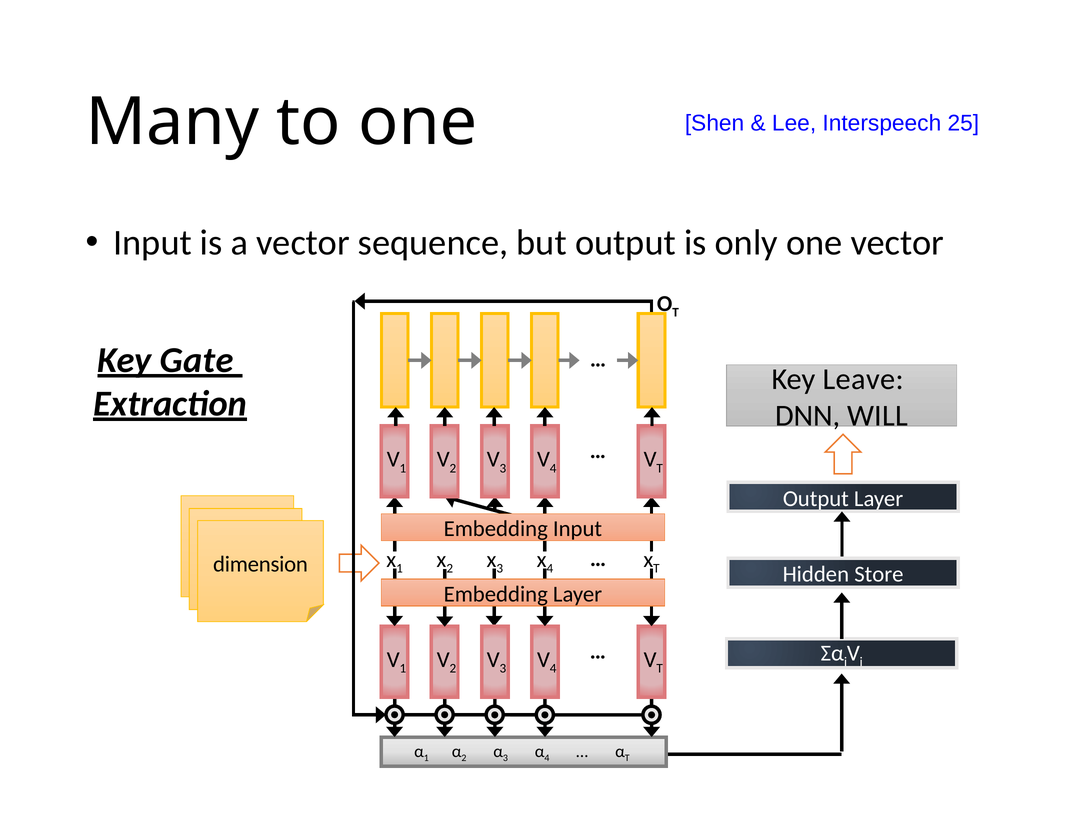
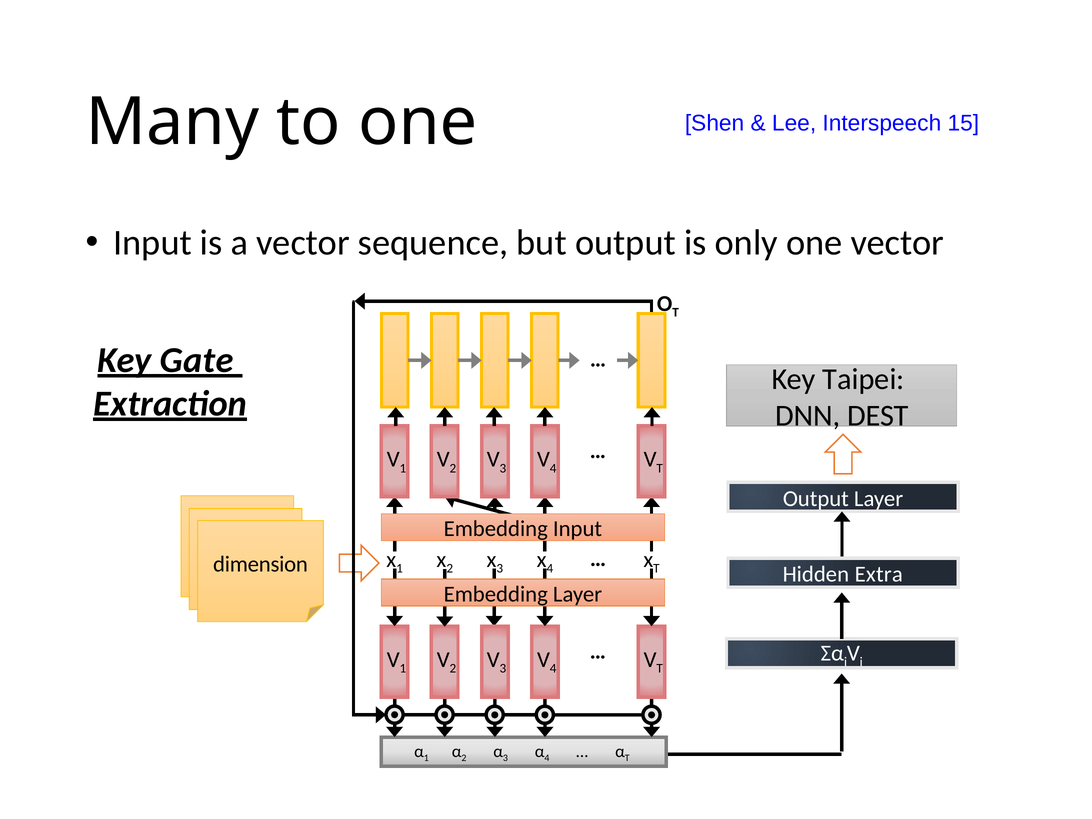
25: 25 -> 15
Leave: Leave -> Taipei
WILL: WILL -> DEST
Store: Store -> Extra
